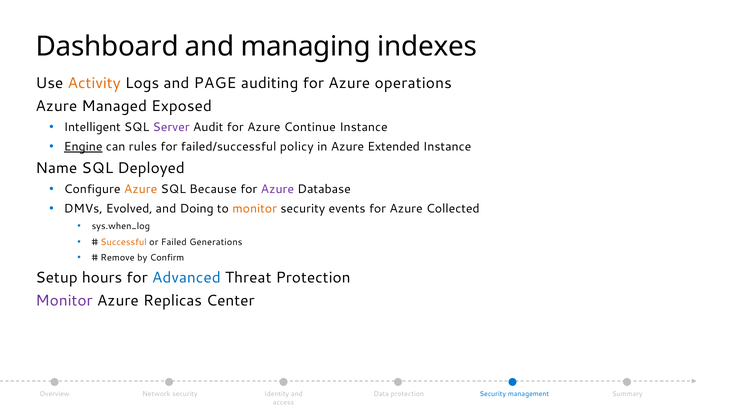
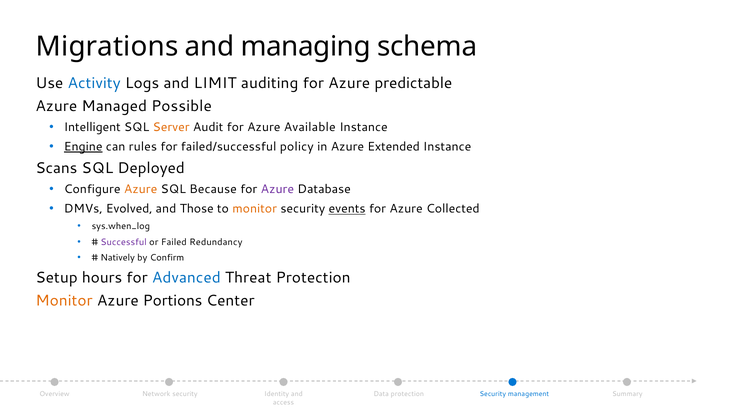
Dashboard: Dashboard -> Migrations
indexes: indexes -> schema
Activity colour: orange -> blue
PAGE: PAGE -> LIMIT
operations: operations -> predictable
Exposed: Exposed -> Possible
Server colour: purple -> orange
Continue: Continue -> Available
Name: Name -> Scans
Doing: Doing -> Those
events underline: none -> present
Successful colour: orange -> purple
Generations: Generations -> Redundancy
Remove: Remove -> Natively
Monitor at (64, 301) colour: purple -> orange
Replicas: Replicas -> Portions
